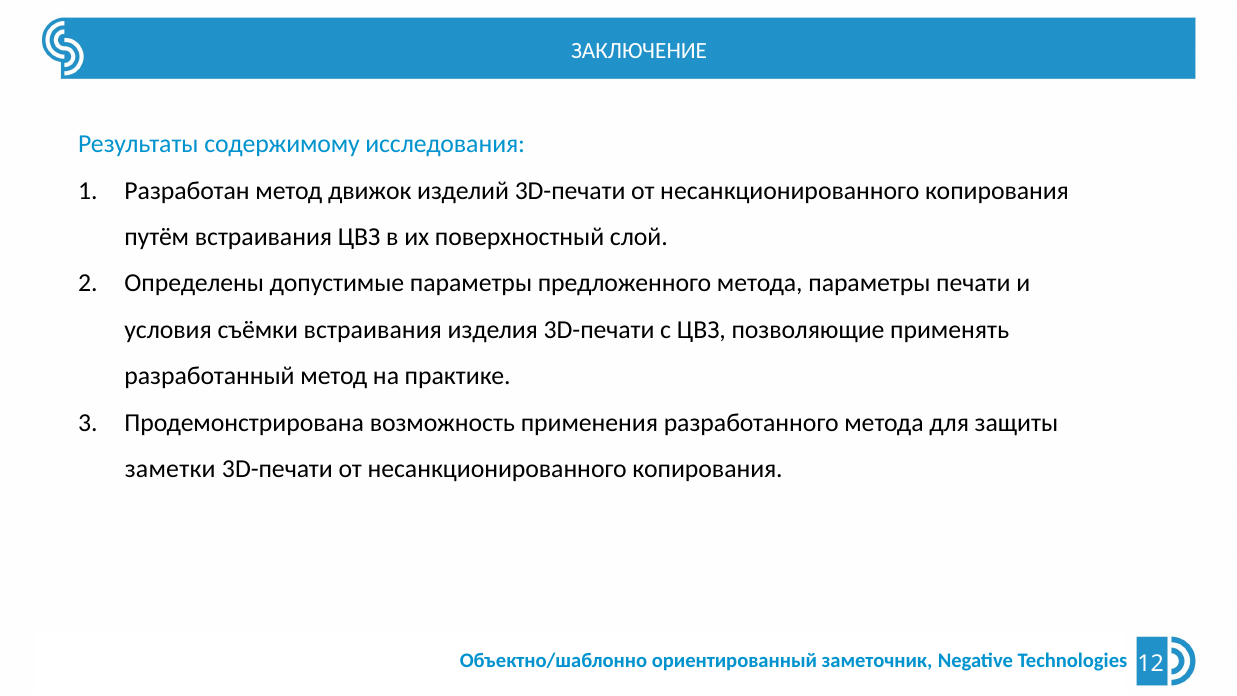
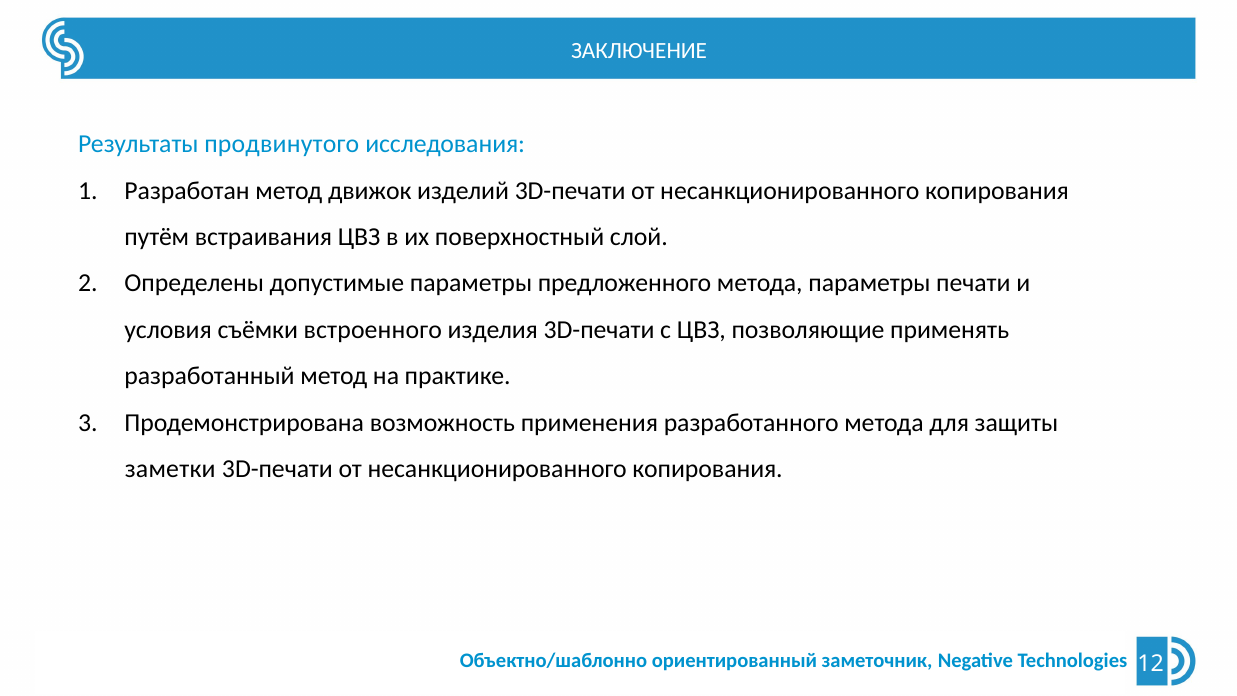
содержимому: содержимому -> продвинутого
съёмки встраивания: встраивания -> встроенного
